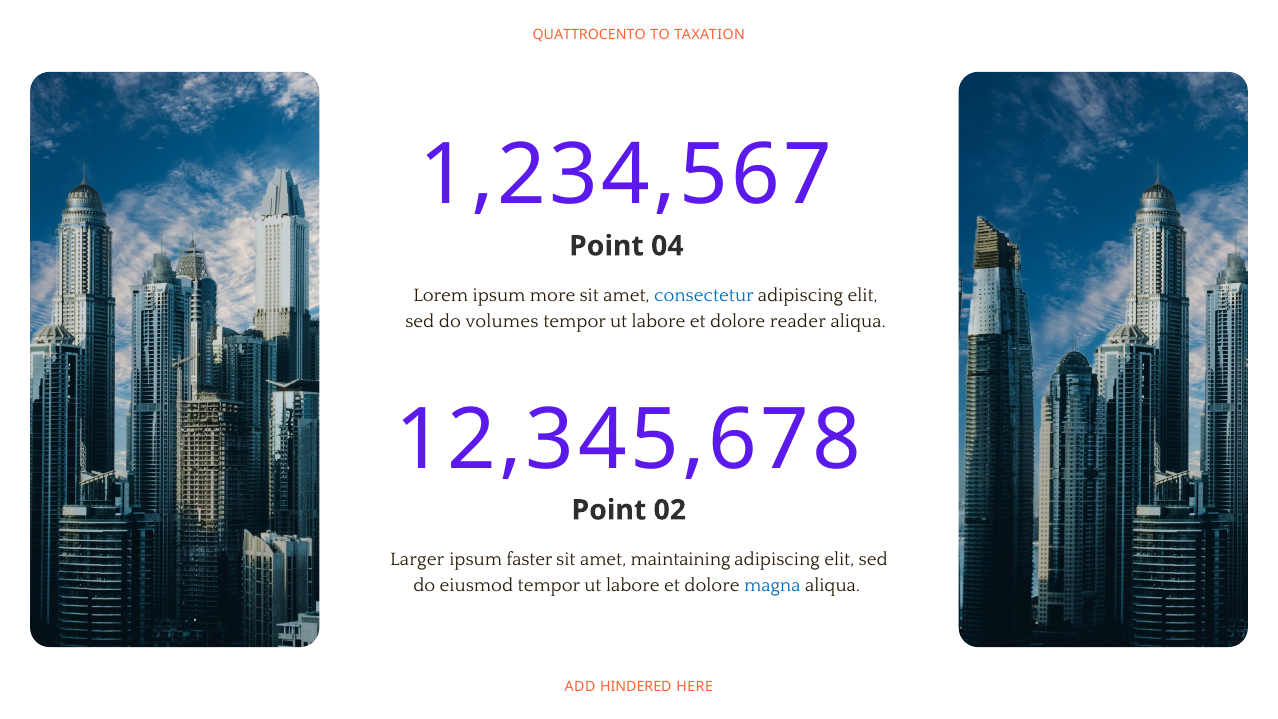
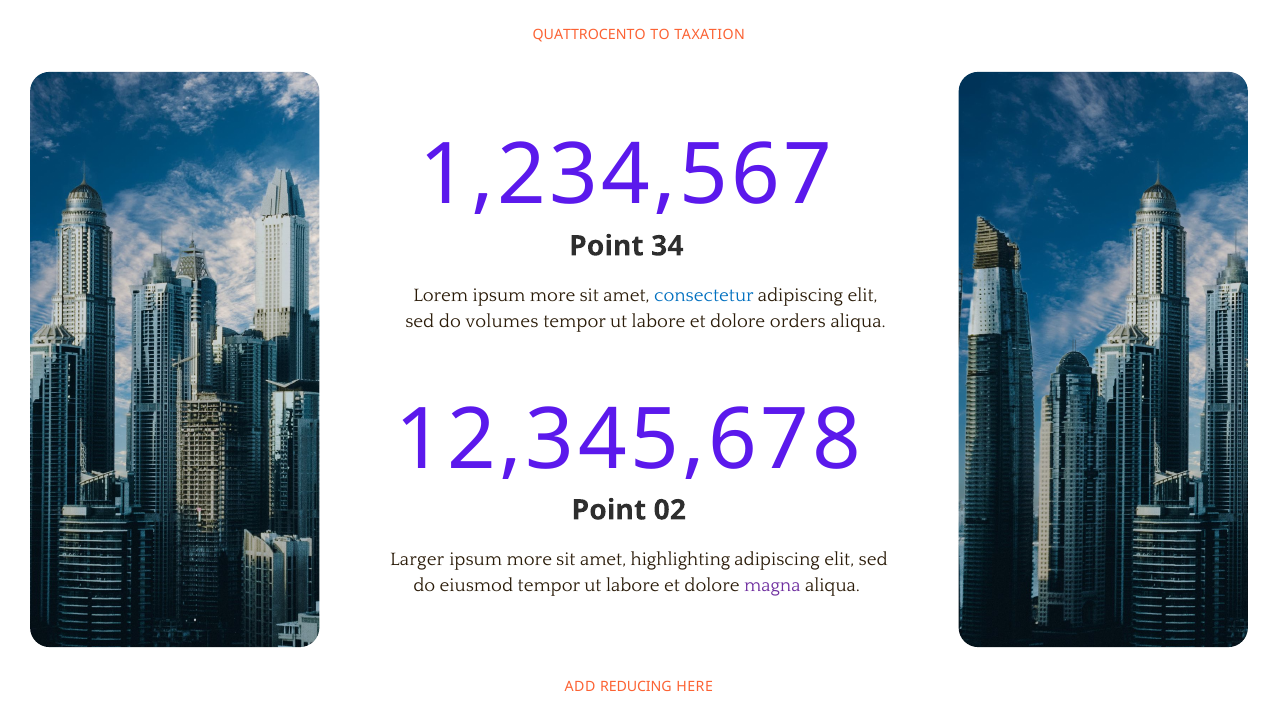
04: 04 -> 34
reader: reader -> orders
faster at (529, 559): faster -> more
maintaining: maintaining -> highlighting
magna colour: blue -> purple
HINDERED: HINDERED -> REDUCING
